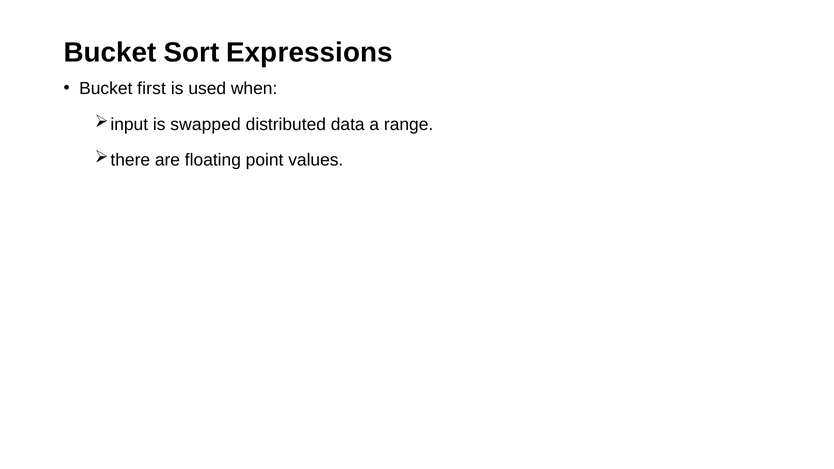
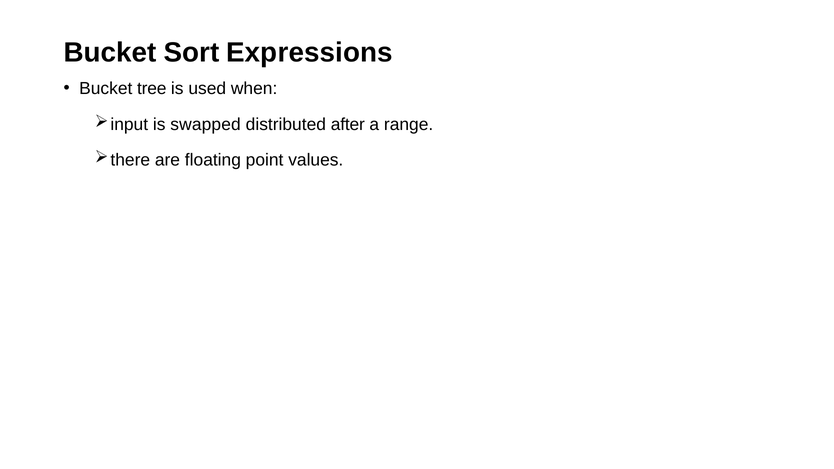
first: first -> tree
data: data -> after
